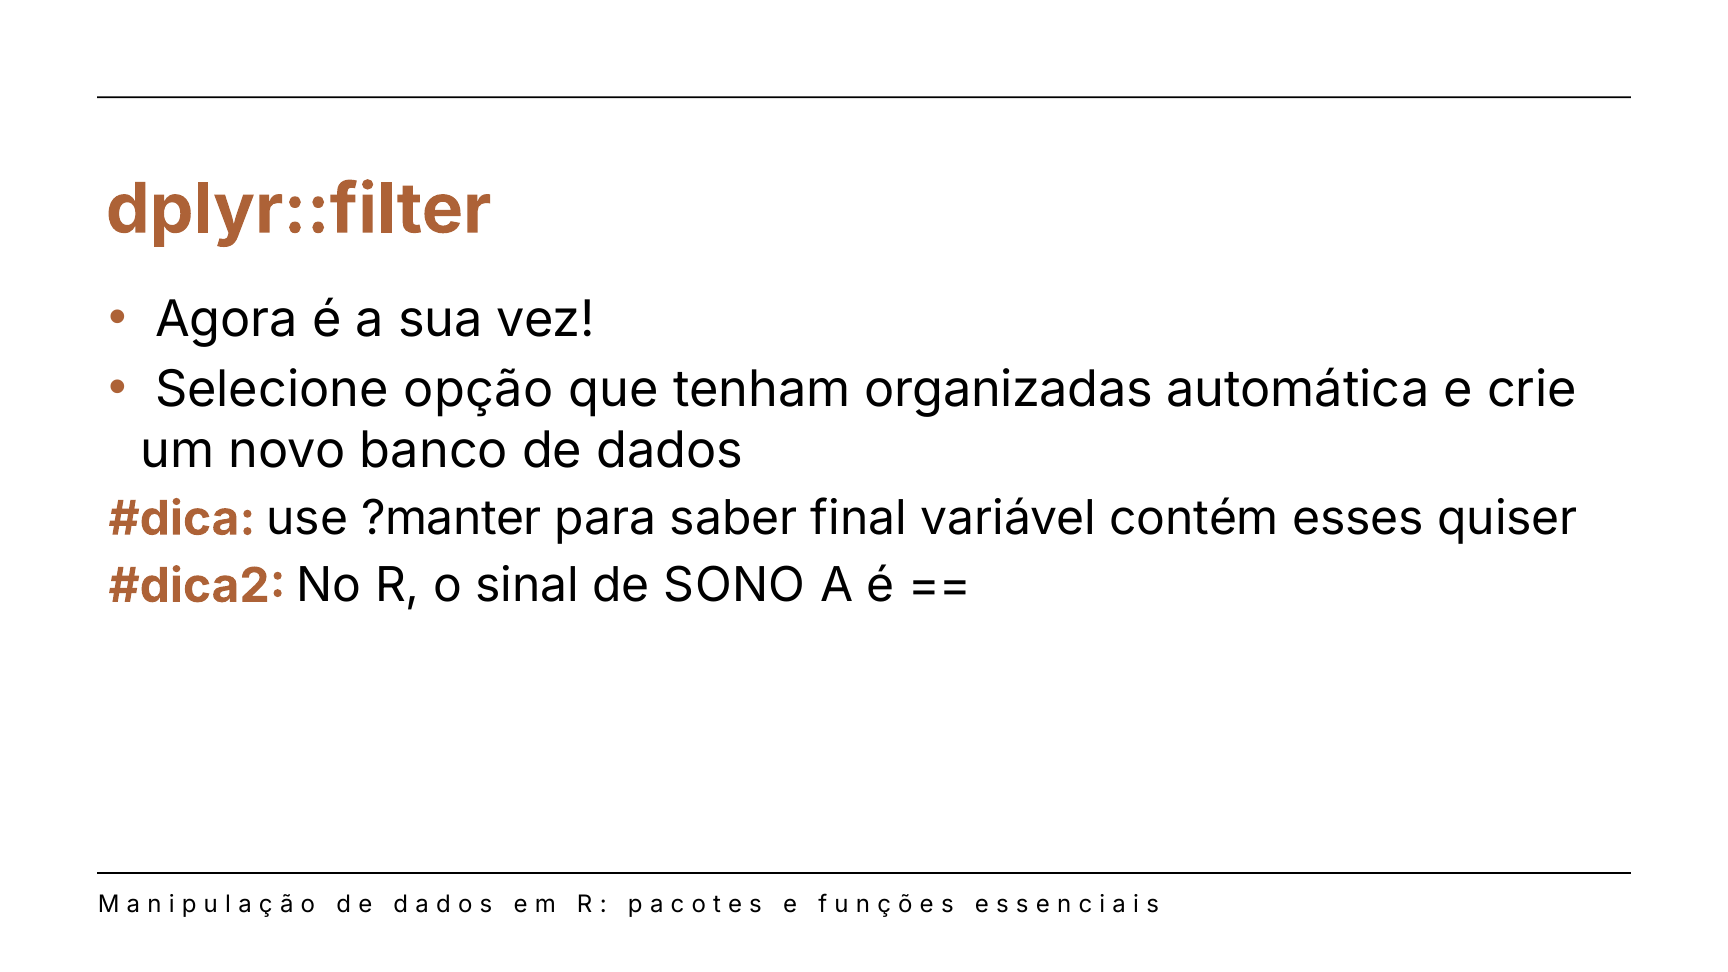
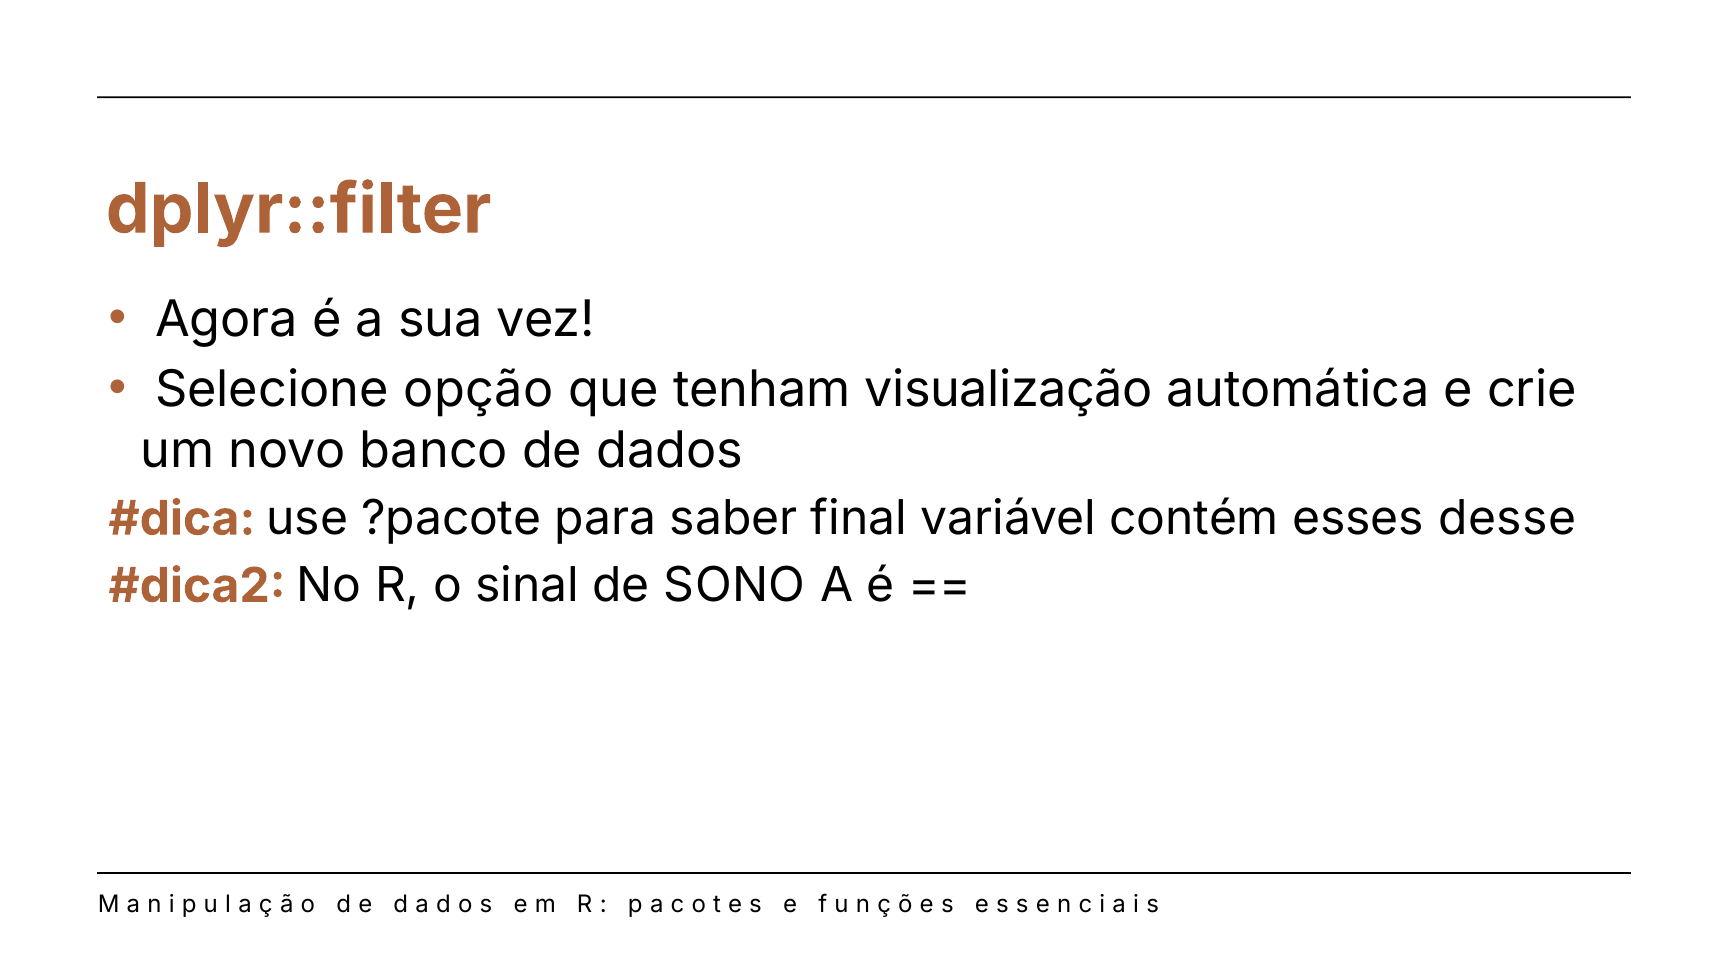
organizadas: organizadas -> visualização
?manter: ?manter -> ?pacote
quiser: quiser -> desse
